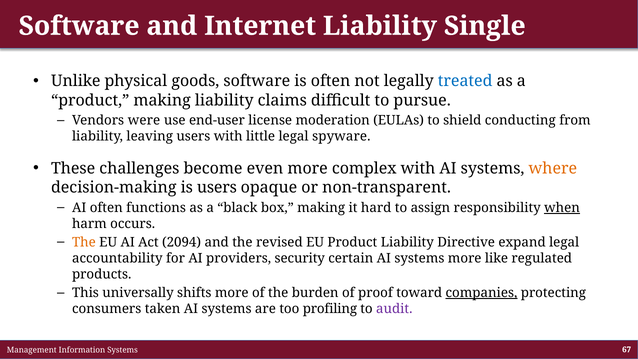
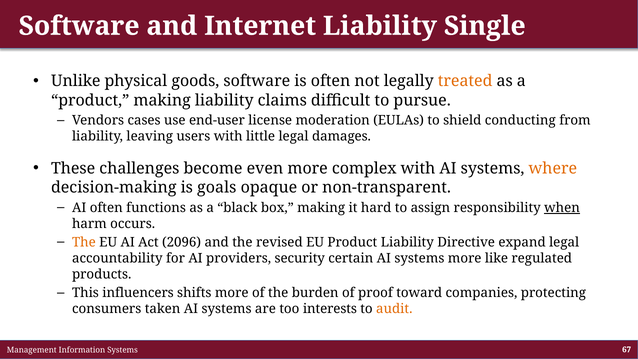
treated colour: blue -> orange
were: were -> cases
spyware: spyware -> damages
is users: users -> goals
2094: 2094 -> 2096
universally: universally -> influencers
companies underline: present -> none
profiling: profiling -> interests
audit colour: purple -> orange
